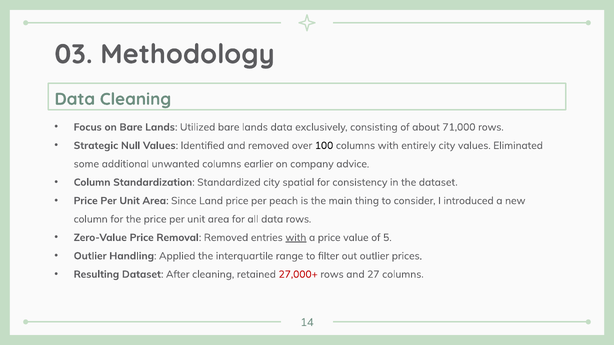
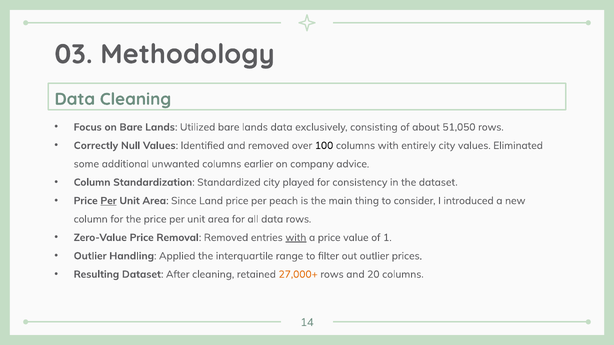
71,000: 71,000 -> 51,050
Strategic: Strategic -> Correctly
spatial: spatial -> played
Per at (109, 201) underline: none -> present
5: 5 -> 1
27,000+ colour: red -> orange
27: 27 -> 20
